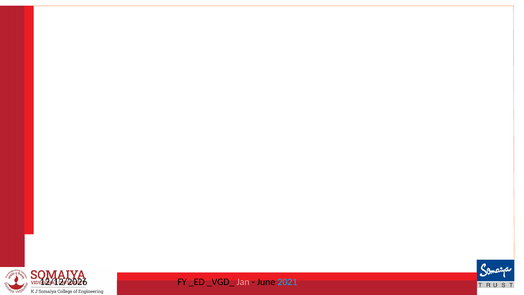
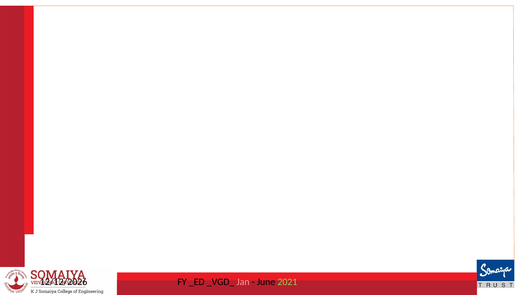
2021 colour: light blue -> light green
